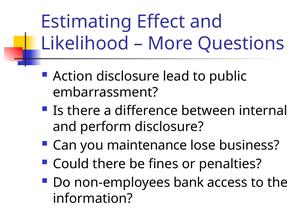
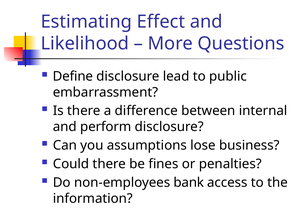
Action: Action -> Define
maintenance: maintenance -> assumptions
